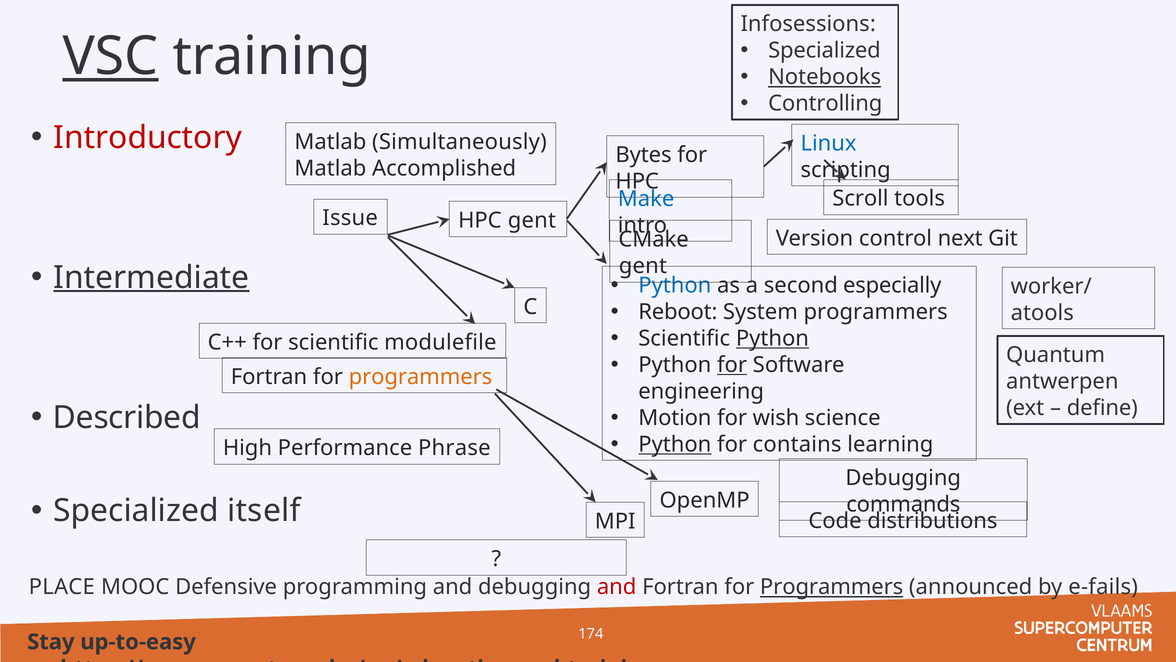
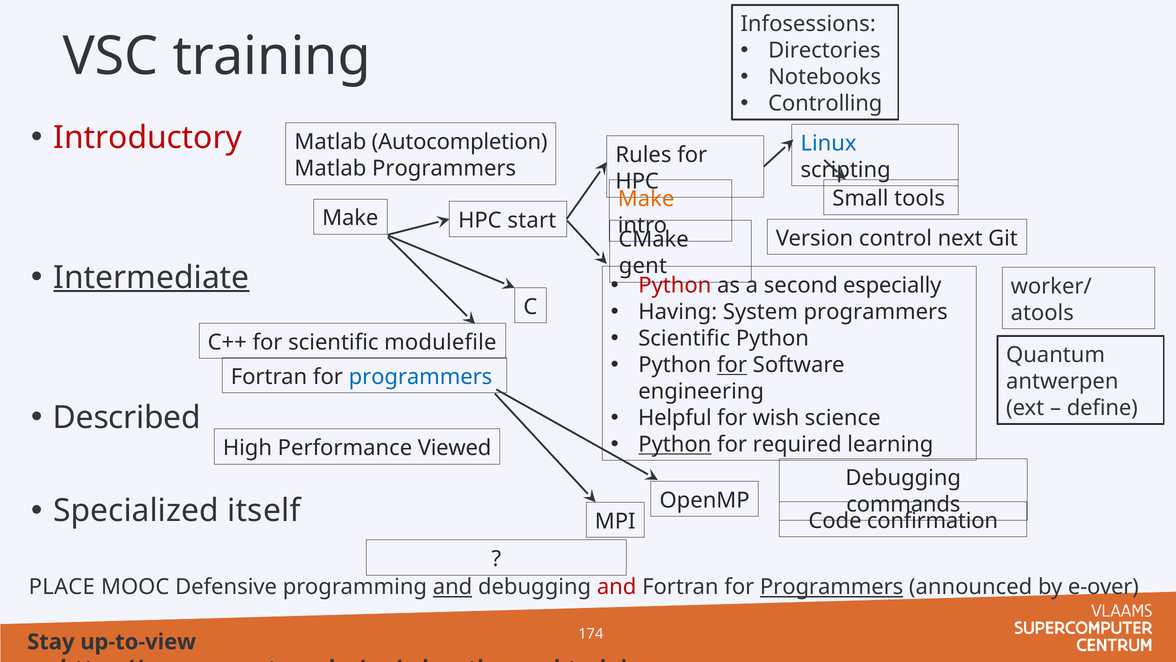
Specialized at (824, 51): Specialized -> Directories
VSC underline: present -> none
Notebooks underline: present -> none
Simultaneously: Simultaneously -> Autocompletion
Bytes: Bytes -> Rules
Matlab Accomplished: Accomplished -> Programmers
Scroll: Scroll -> Small
Make at (646, 199) colour: blue -> orange
Issue at (350, 218): Issue -> Make
HPC gent: gent -> start
Python at (675, 285) colour: blue -> red
Reboot: Reboot -> Having
Python at (772, 338) underline: present -> none
programmers at (420, 377) colour: orange -> blue
Motion: Motion -> Helpful
contains: contains -> required
Phrase: Phrase -> Viewed
distributions: distributions -> confirmation
and at (453, 587) underline: none -> present
e-fails: e-fails -> e-over
up-to-easy: up-to-easy -> up-to-view
